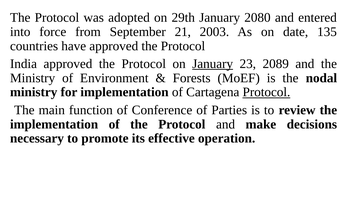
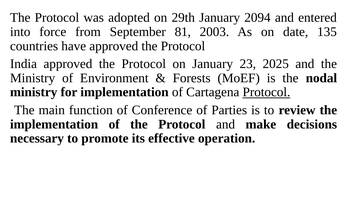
2080: 2080 -> 2094
21: 21 -> 81
January at (213, 64) underline: present -> none
2089: 2089 -> 2025
